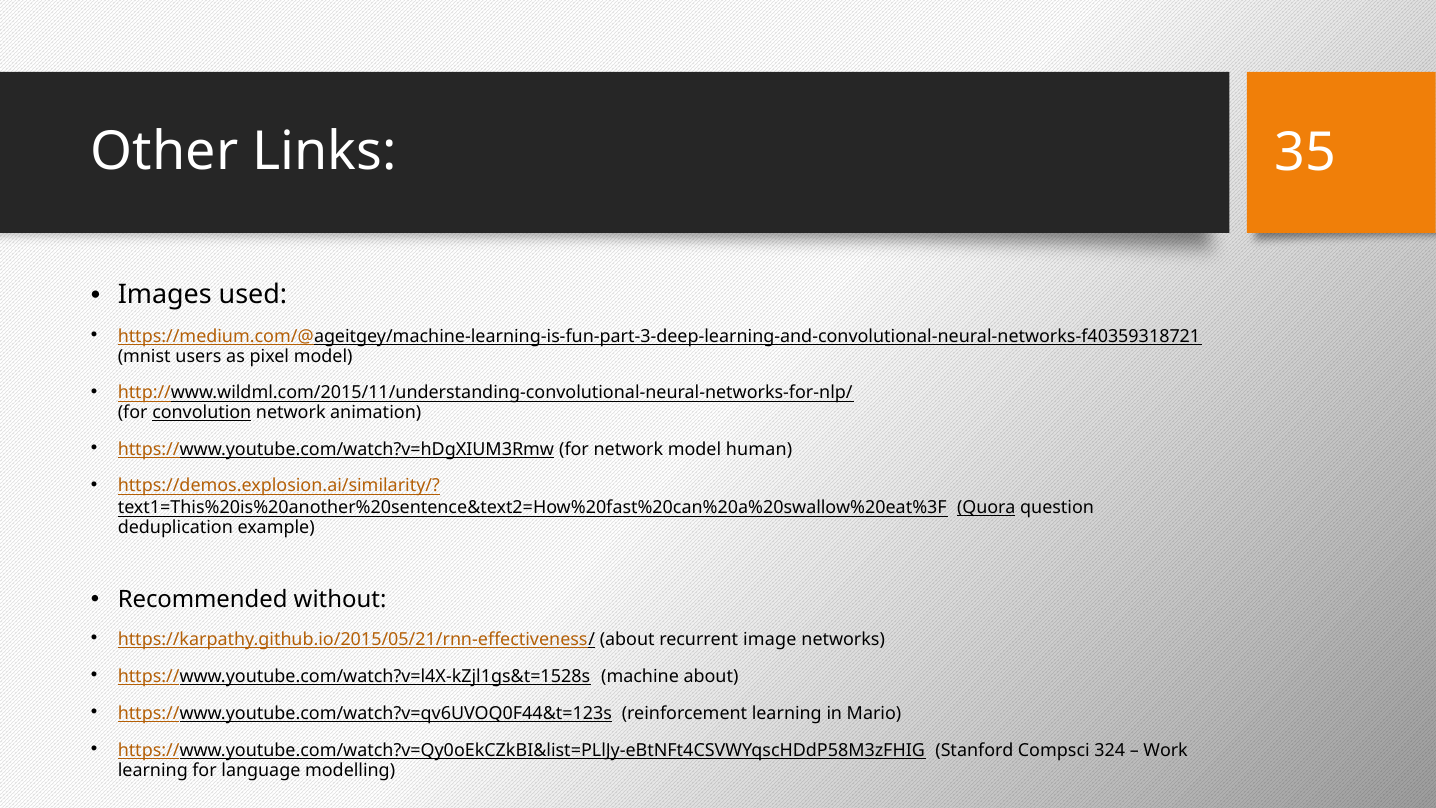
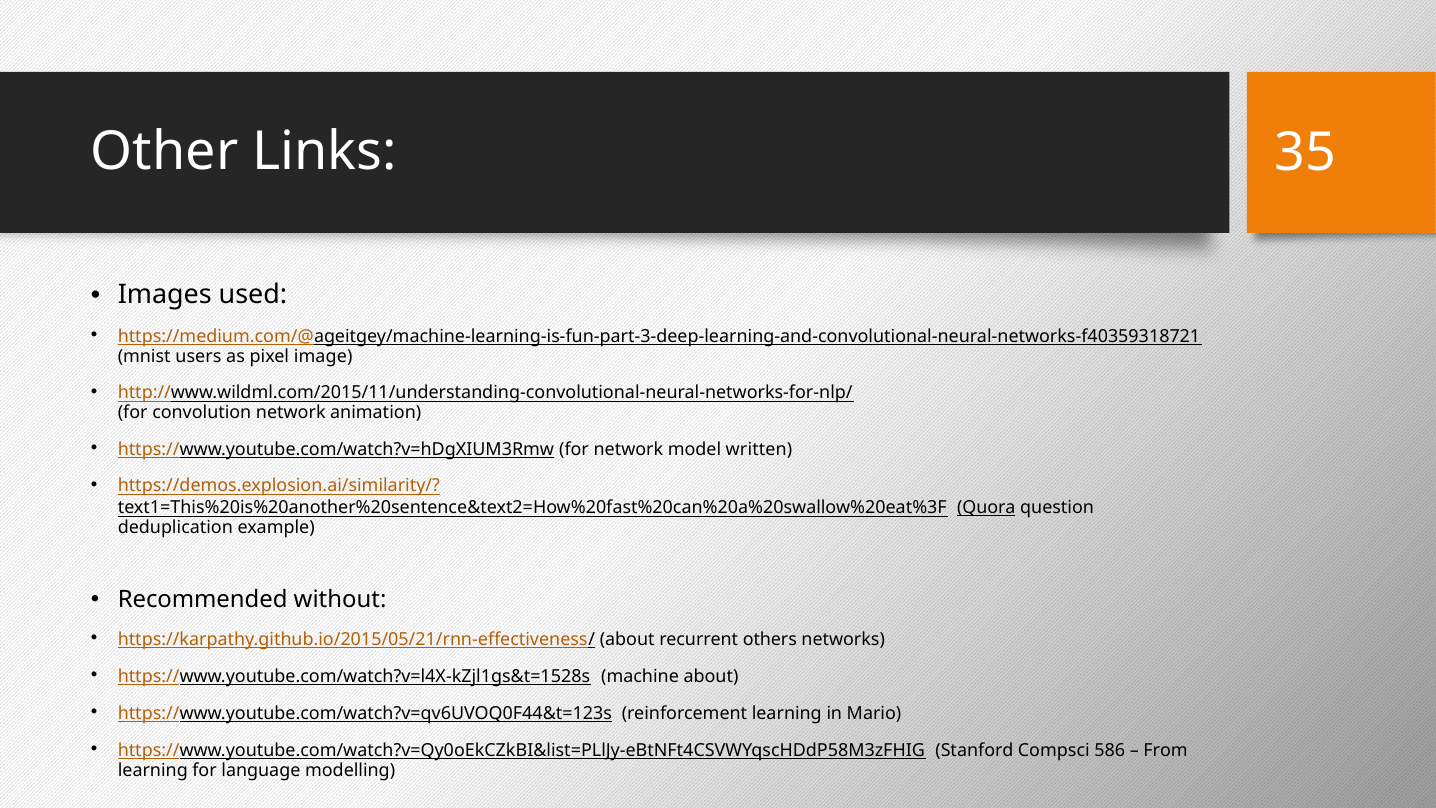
pixel model: model -> image
convolution underline: present -> none
human: human -> written
image: image -> others
324: 324 -> 586
Work: Work -> From
